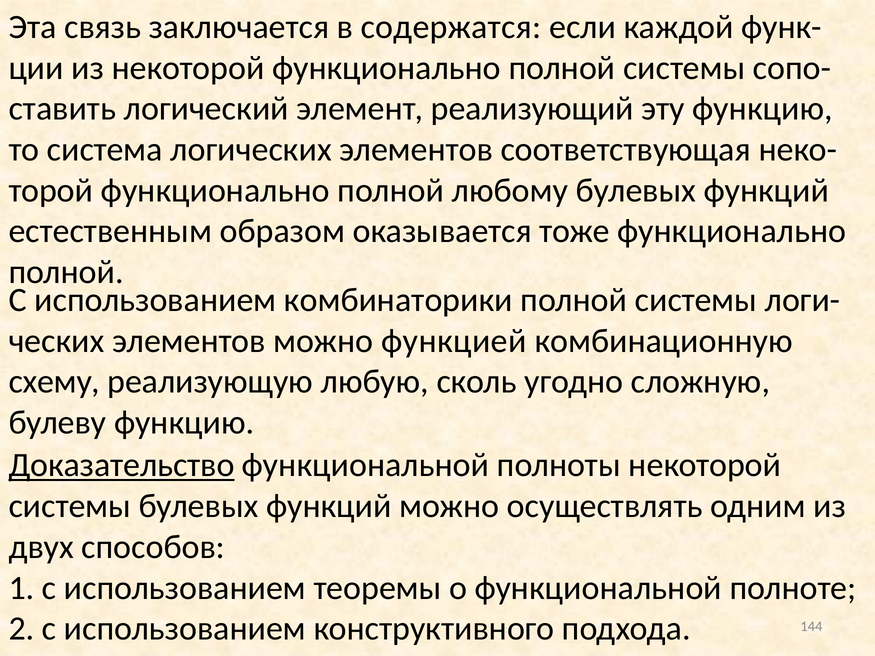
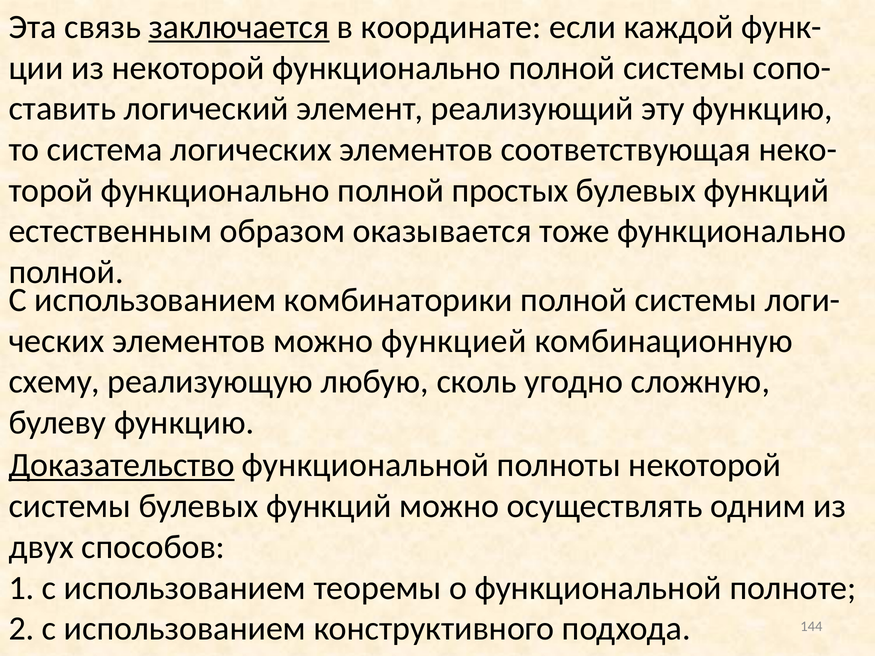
заключается underline: none -> present
содержатся: содержатся -> координате
любому: любому -> простых
